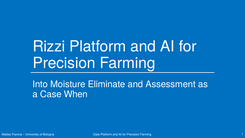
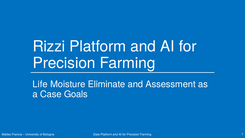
Into: Into -> Life
When: When -> Goals
